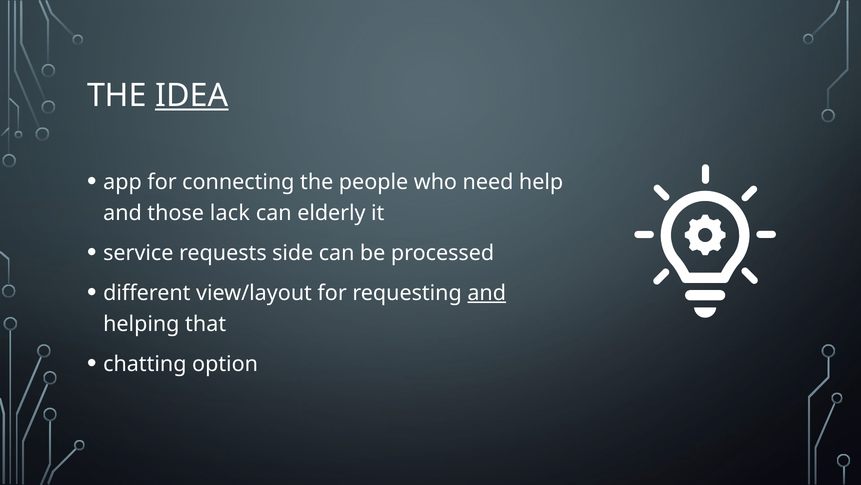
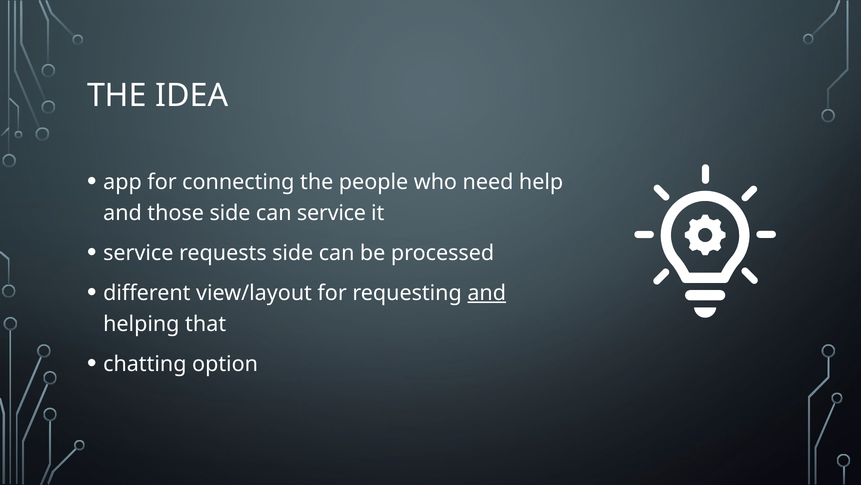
IDEA underline: present -> none
those lack: lack -> side
can elderly: elderly -> service
